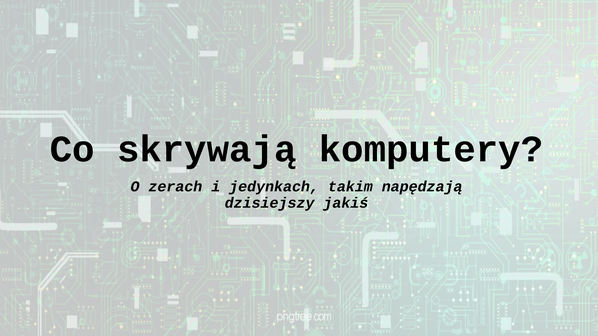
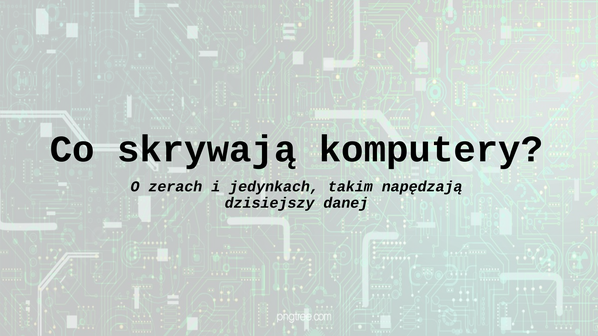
jakiś: jakiś -> danej
